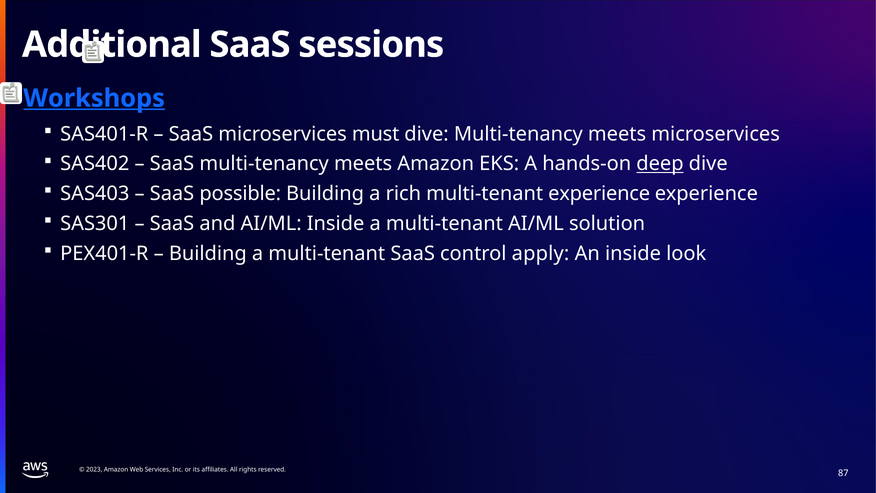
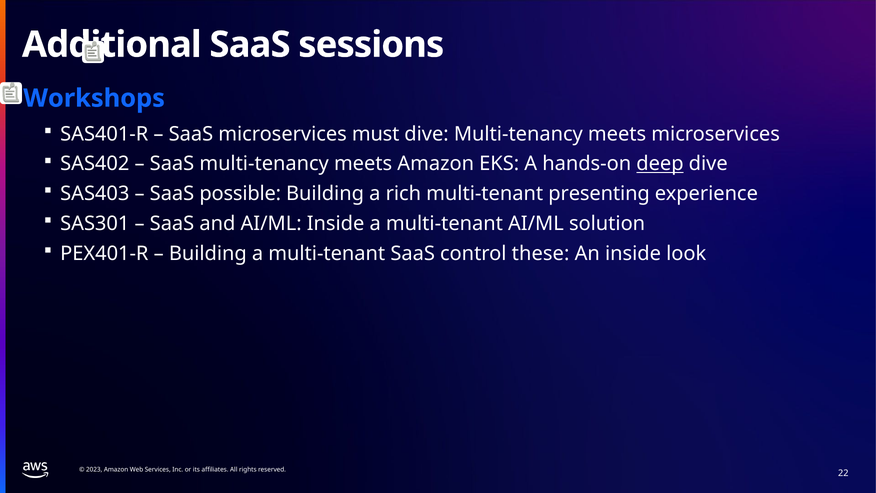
Workshops underline: present -> none
multi-tenant experience: experience -> presenting
apply: apply -> these
87: 87 -> 22
